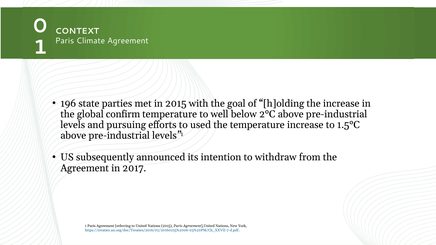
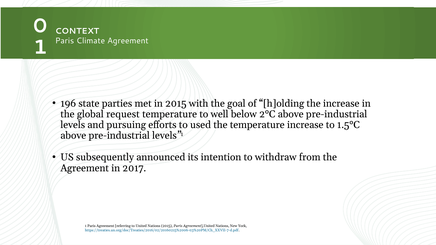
confirm: confirm -> request
